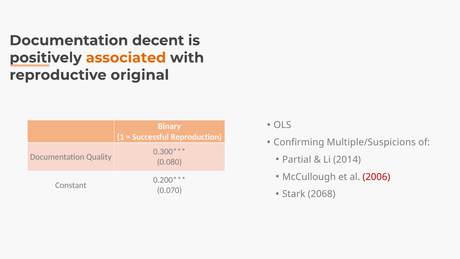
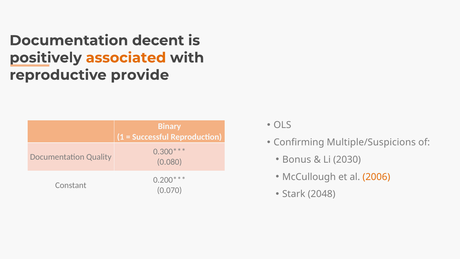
original: original -> provide
Partial: Partial -> Bonus
2014: 2014 -> 2030
2006 colour: red -> orange
2068: 2068 -> 2048
